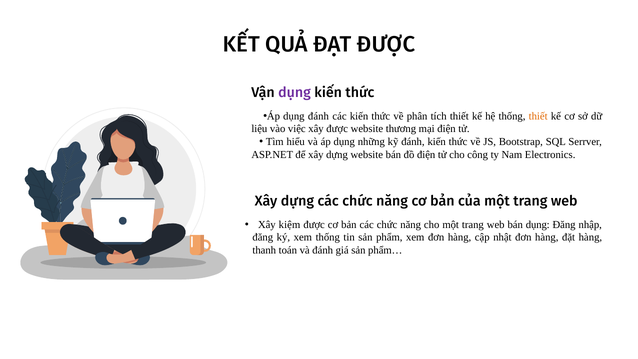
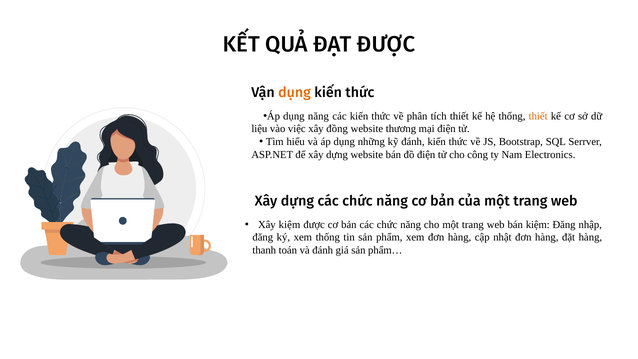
dụng at (295, 93) colour: purple -> orange
dụng đánh: đánh -> năng
xây được: được -> đồng
bán dụng: dụng -> kiệm
